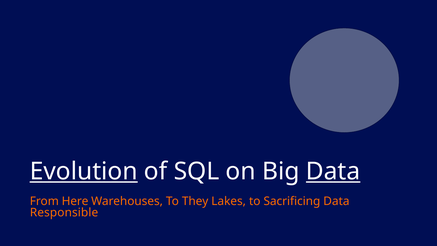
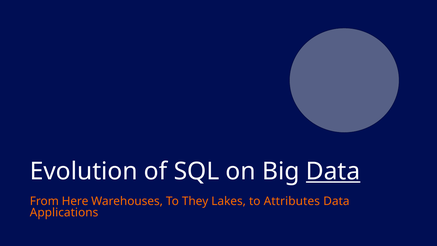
Evolution underline: present -> none
Sacrificing: Sacrificing -> Attributes
Responsible: Responsible -> Applications
